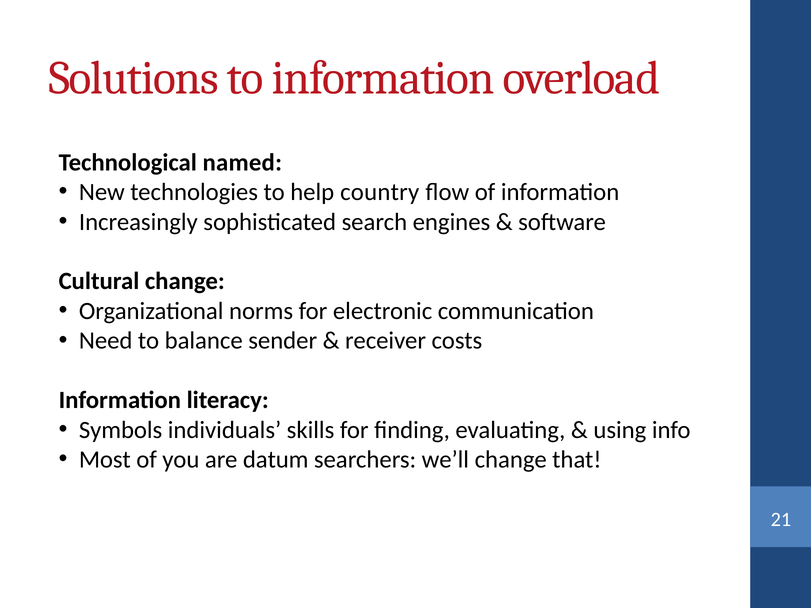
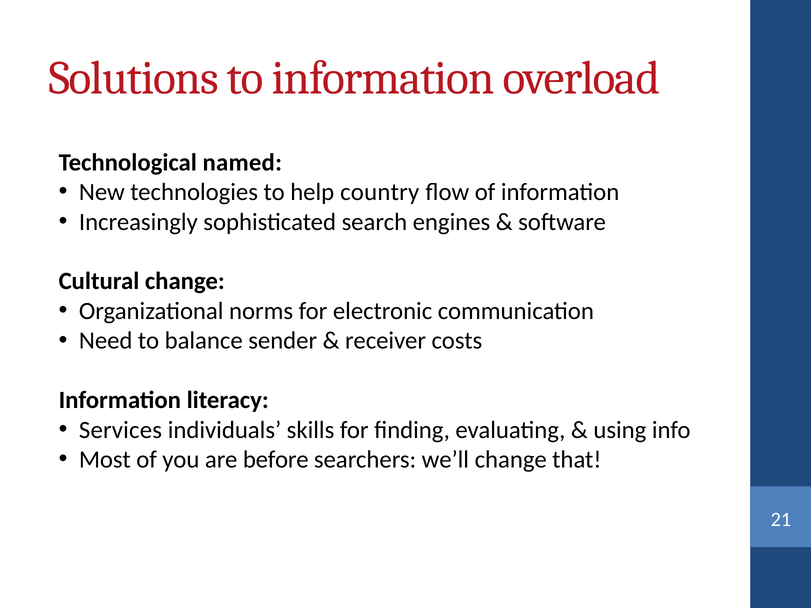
Symbols: Symbols -> Services
datum: datum -> before
